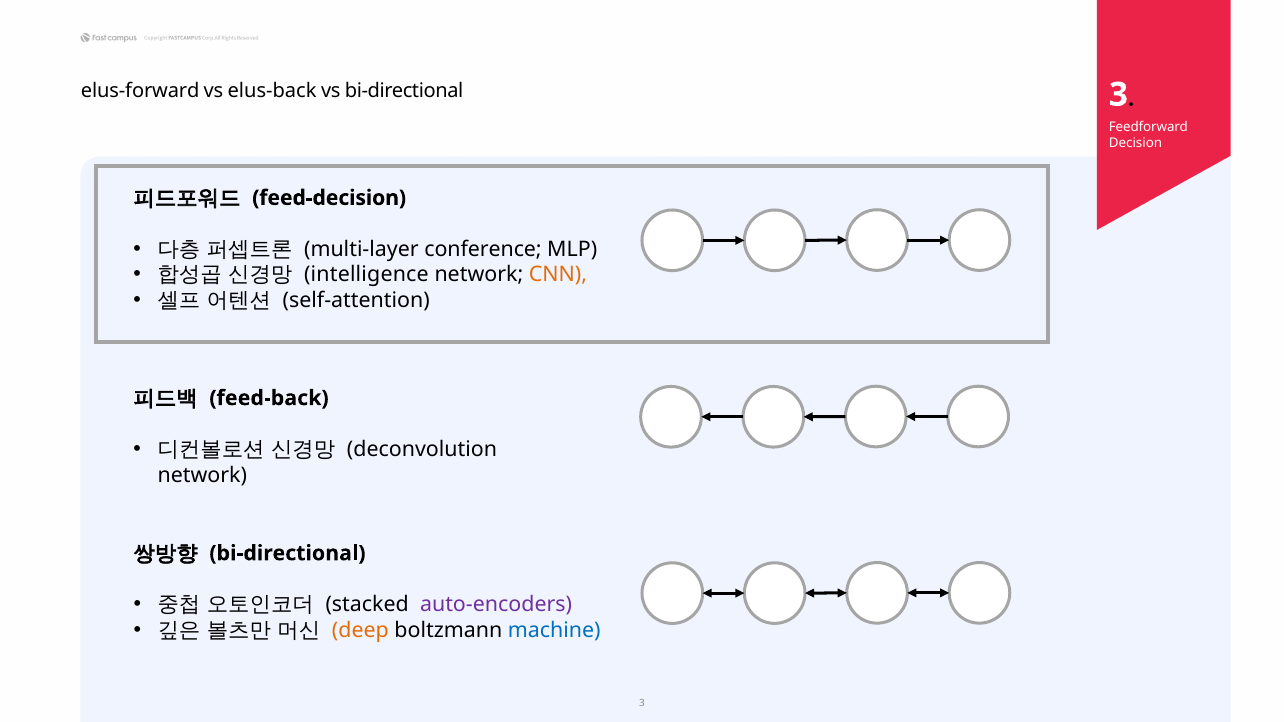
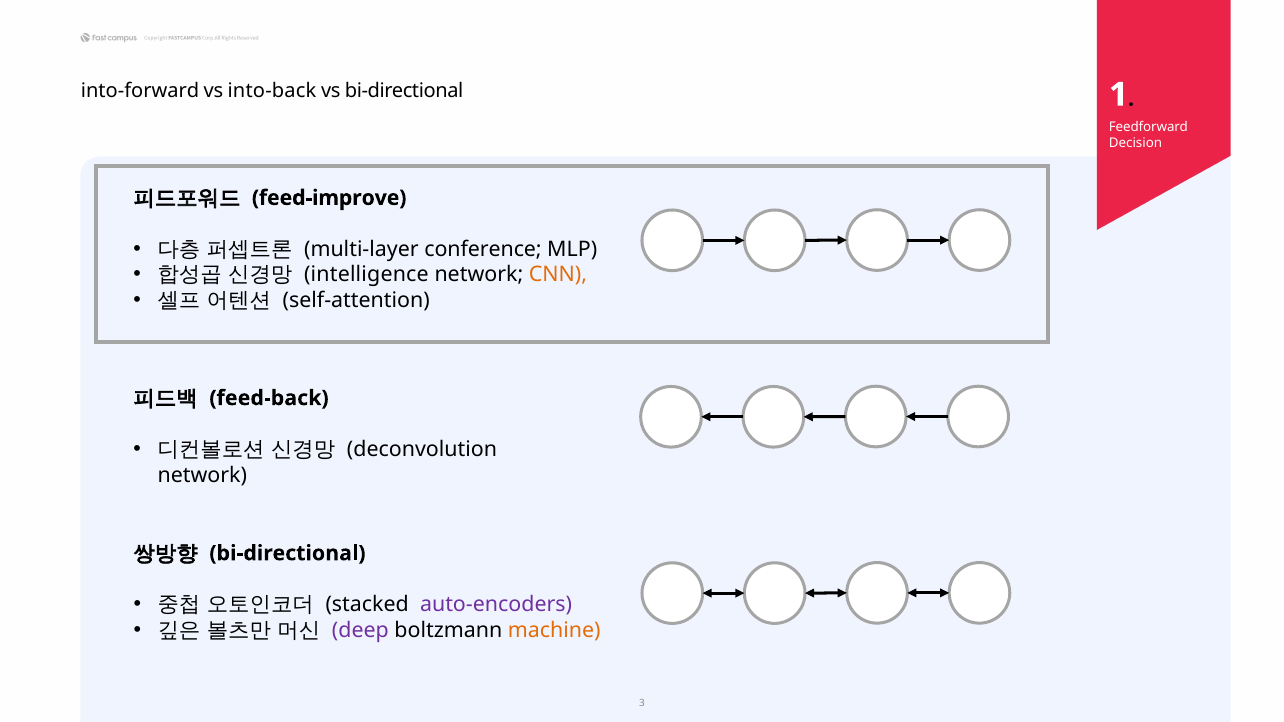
elus-forward: elus-forward -> into-forward
elus-back: elus-back -> into-back
bi-directional 3: 3 -> 1
feed-decision: feed-decision -> feed-improve
deep colour: orange -> purple
machine colour: blue -> orange
